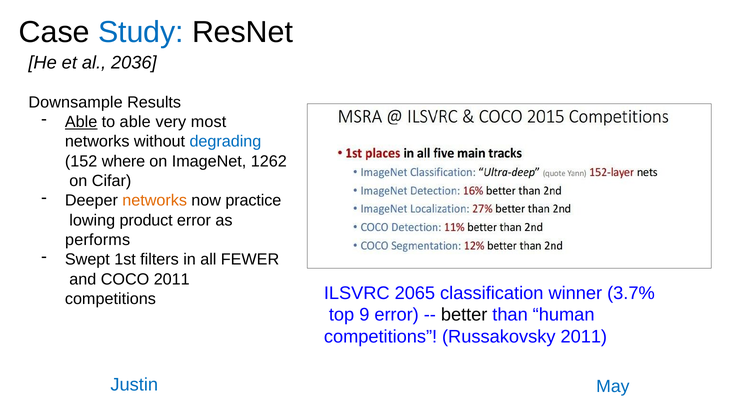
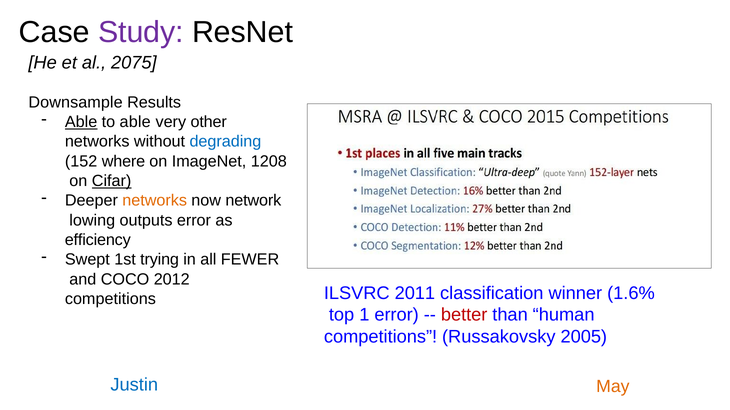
Study colour: blue -> purple
2036: 2036 -> 2075
most: most -> other
1262: 1262 -> 1208
Cifar underline: none -> present
practice: practice -> network
product: product -> outputs
performs: performs -> efficiency
filters: filters -> trying
COCO 2011: 2011 -> 2012
2065: 2065 -> 2011
3.7%: 3.7% -> 1.6%
top 9: 9 -> 1
better colour: black -> red
Russakovsky 2011: 2011 -> 2005
May colour: blue -> orange
